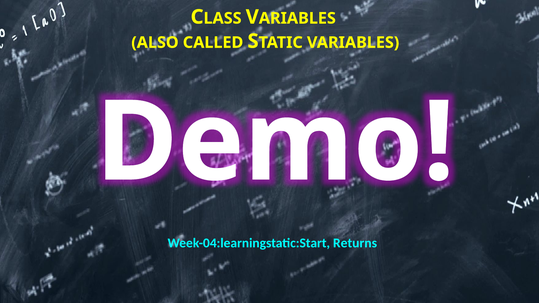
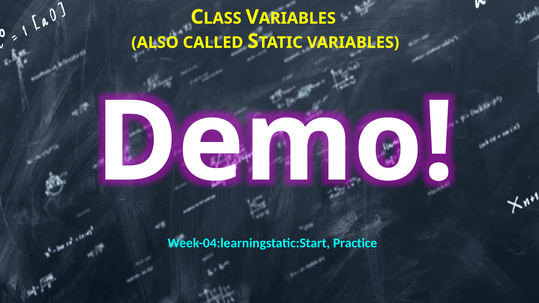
Returns: Returns -> Practice
